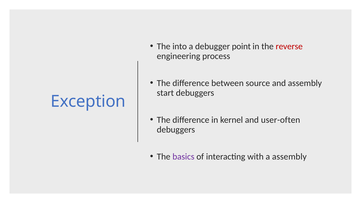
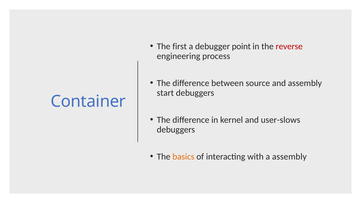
into: into -> first
Exception: Exception -> Container
user-often: user-often -> user-slows
basics colour: purple -> orange
